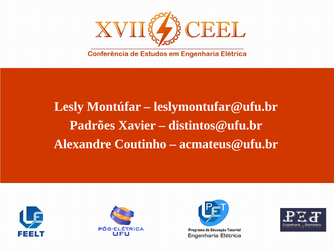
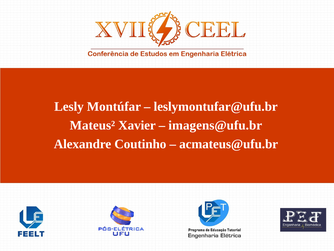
Padrões: Padrões -> Mateus²
distintos@ufu.br: distintos@ufu.br -> imagens@ufu.br
